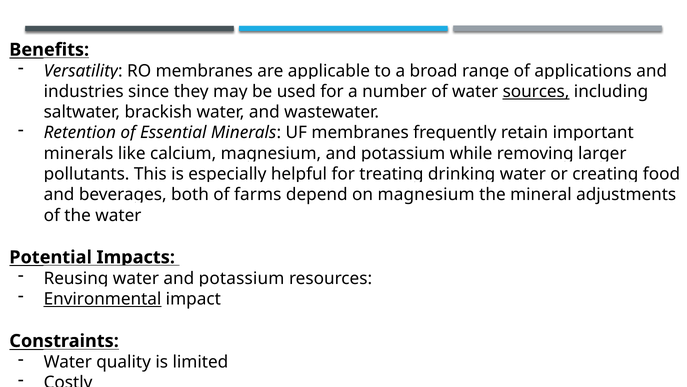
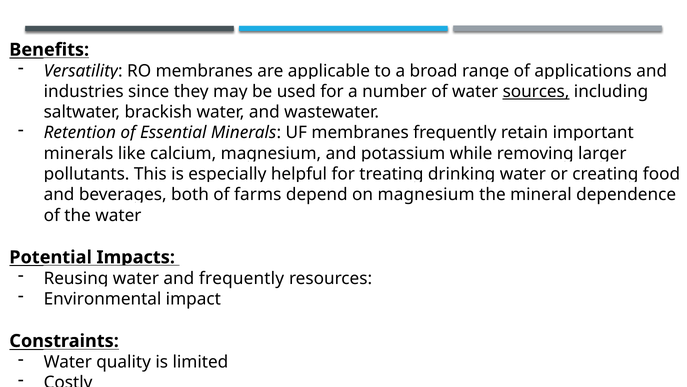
adjustments: adjustments -> dependence
potassium at (242, 278): potassium -> frequently
Environmental underline: present -> none
